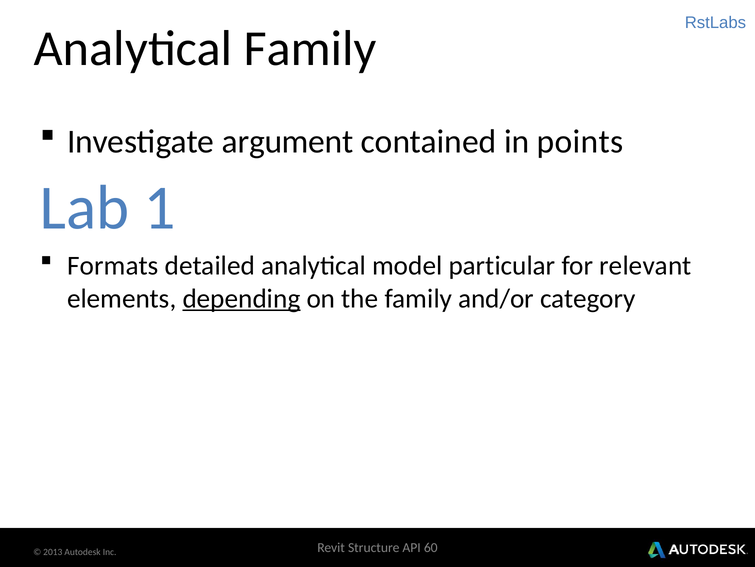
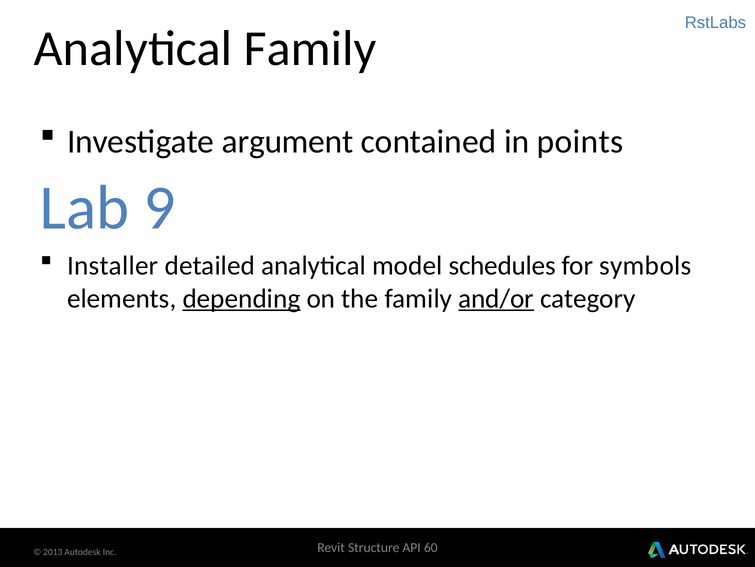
1: 1 -> 9
Formats: Formats -> Installer
particular: particular -> schedules
relevant: relevant -> symbols
and/or underline: none -> present
